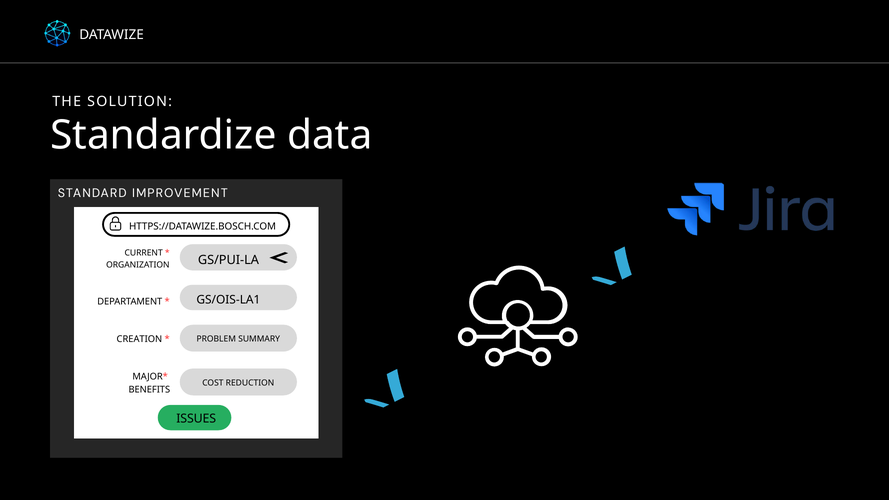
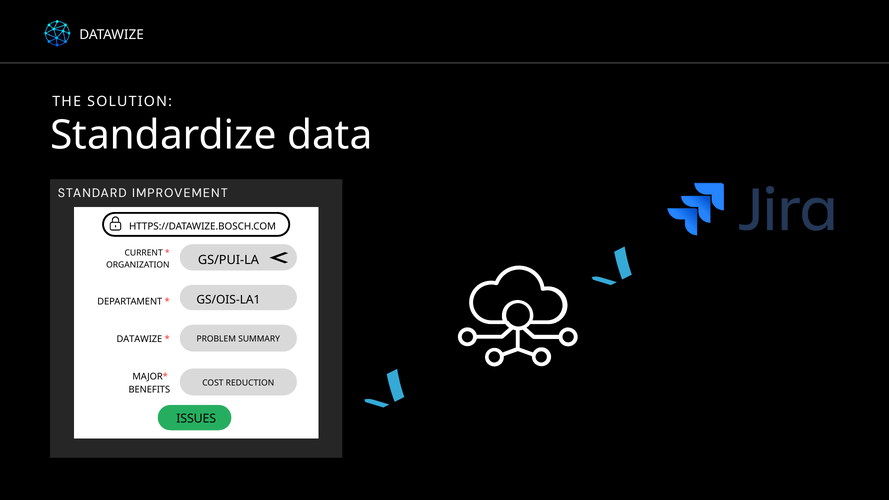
CREATION at (139, 339): CREATION -> DATAWIZE
